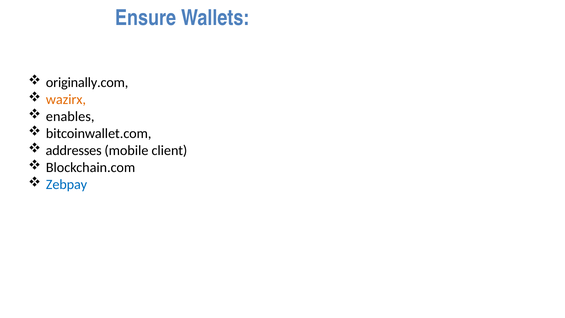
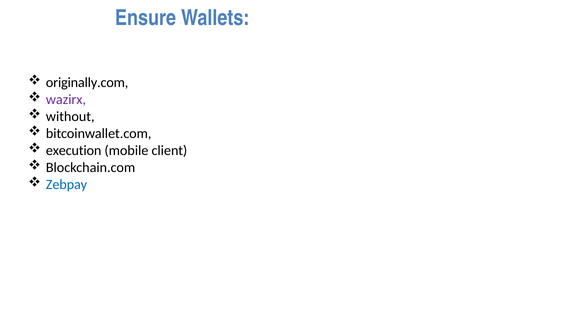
wazirx colour: orange -> purple
enables: enables -> without
addresses: addresses -> execution
